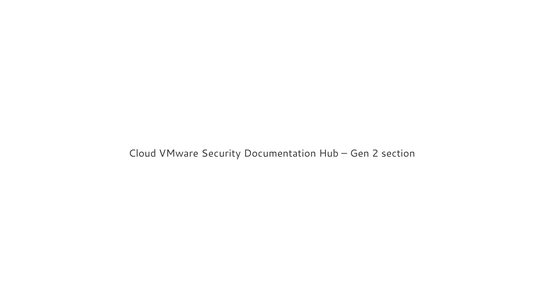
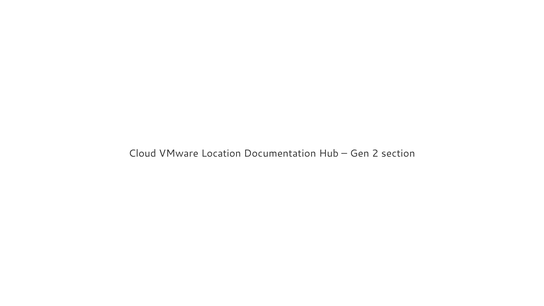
Security: Security -> Location
